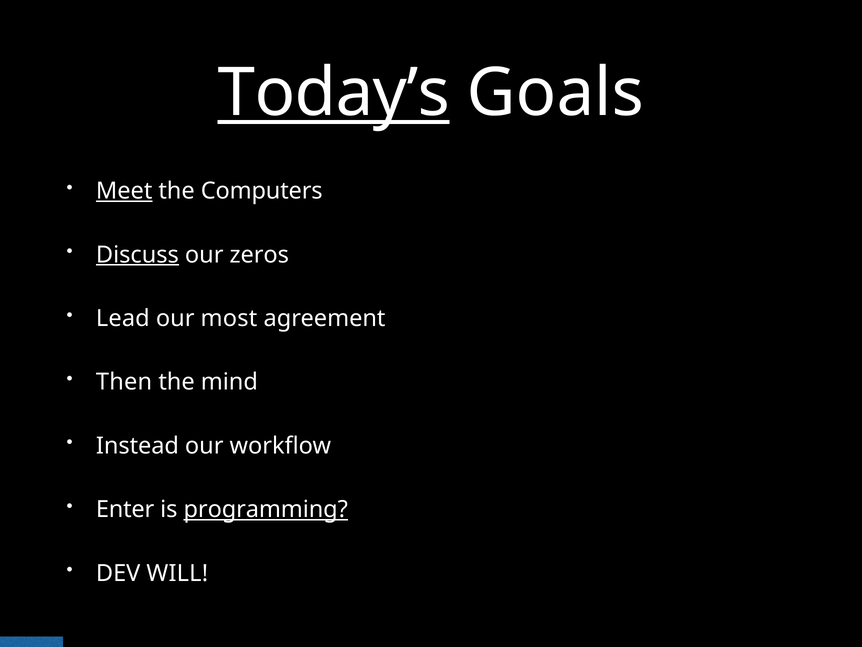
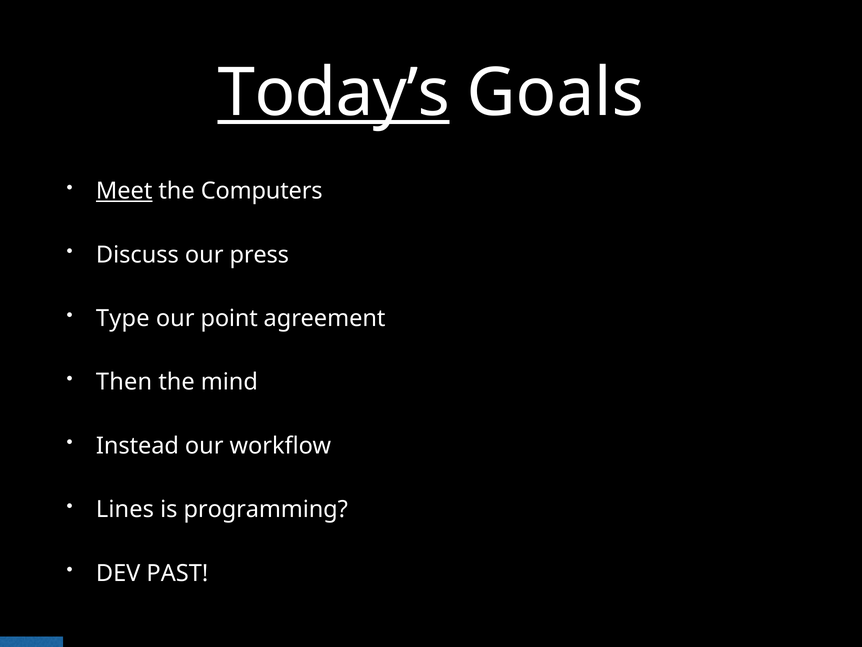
Discuss underline: present -> none
zeros: zeros -> press
Lead: Lead -> Type
most: most -> point
Enter: Enter -> Lines
programming underline: present -> none
WILL: WILL -> PAST
